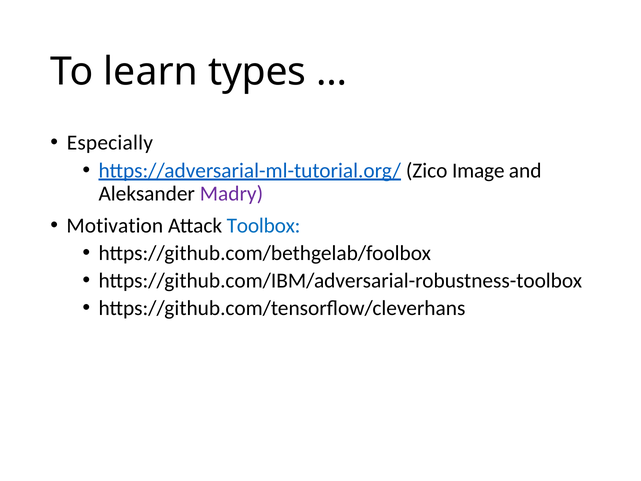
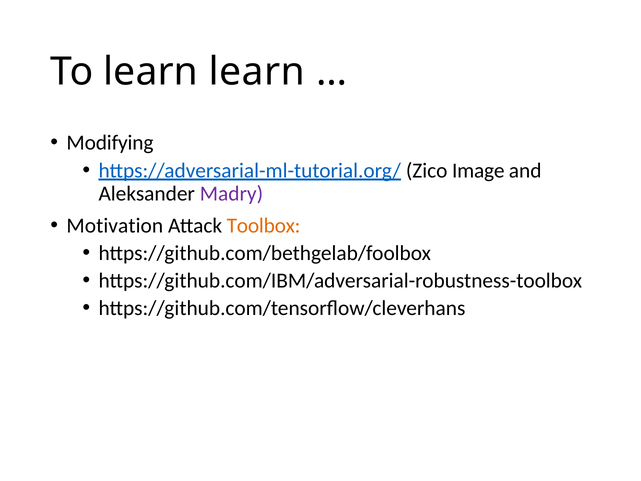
learn types: types -> learn
Especially: Especially -> Modifying
Toolbox colour: blue -> orange
